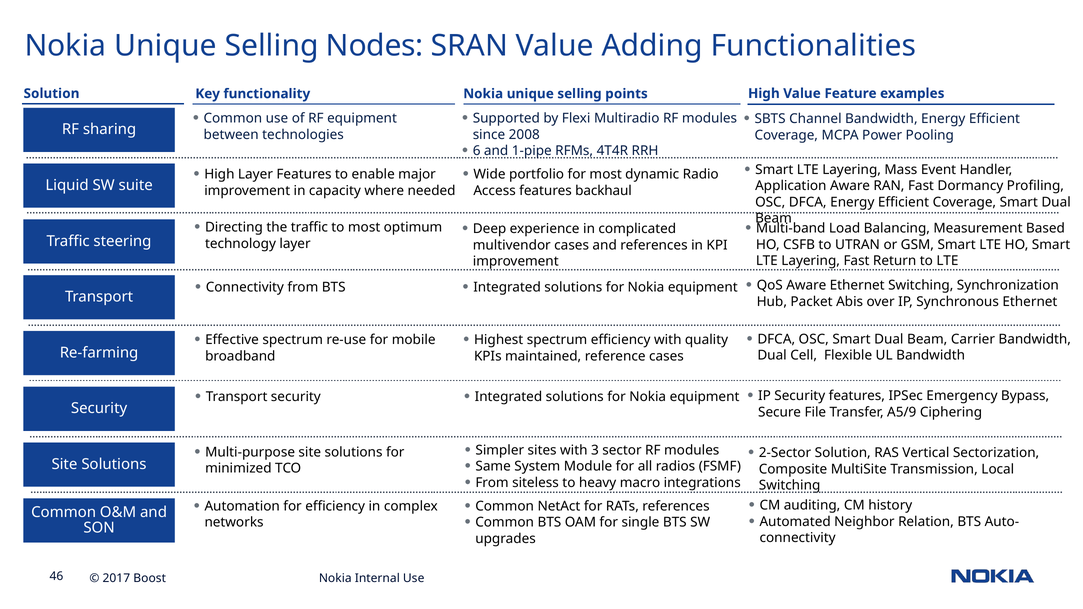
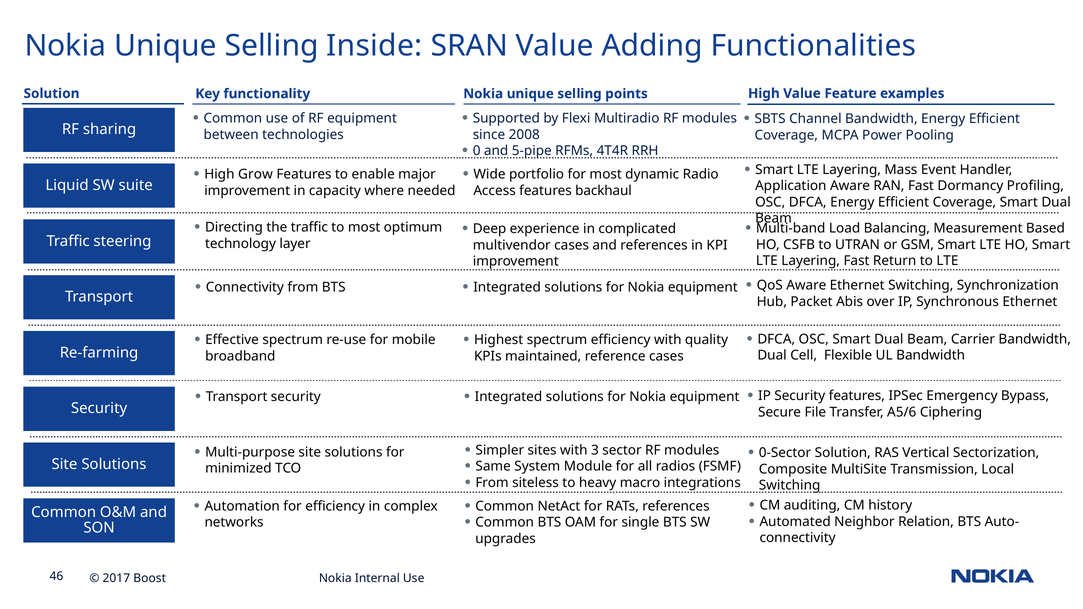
Nodes: Nodes -> Inside
6: 6 -> 0
1-pipe: 1-pipe -> 5-pipe
High Layer: Layer -> Grow
A5/9: A5/9 -> A5/6
2-Sector: 2-Sector -> 0-Sector
